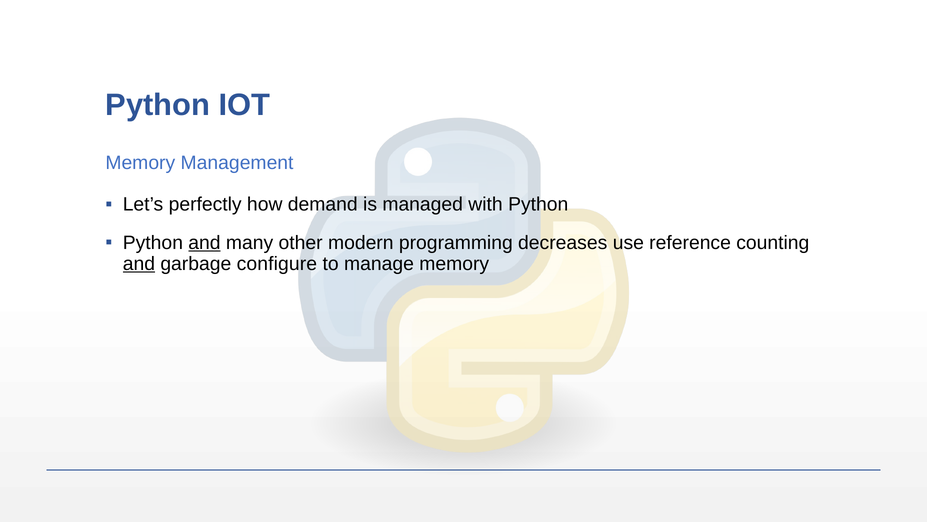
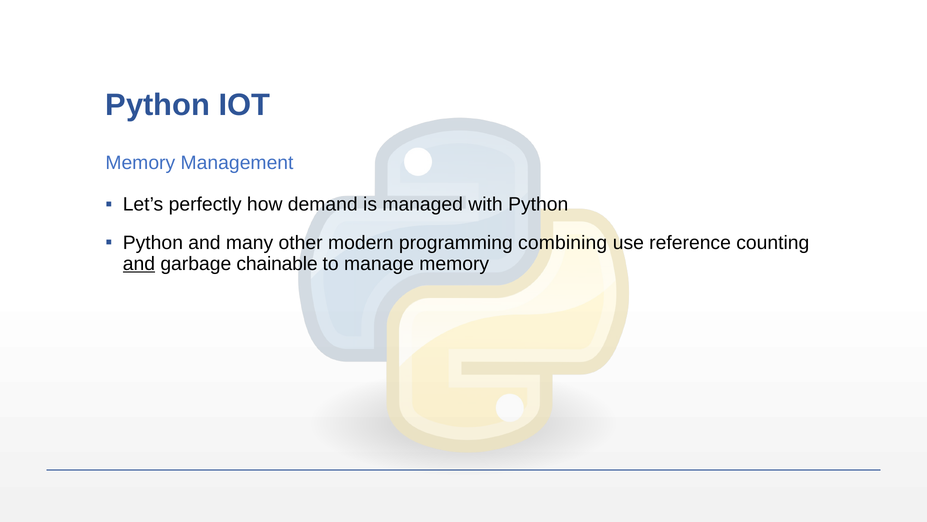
and at (204, 242) underline: present -> none
decreases: decreases -> combining
configure: configure -> chainable
